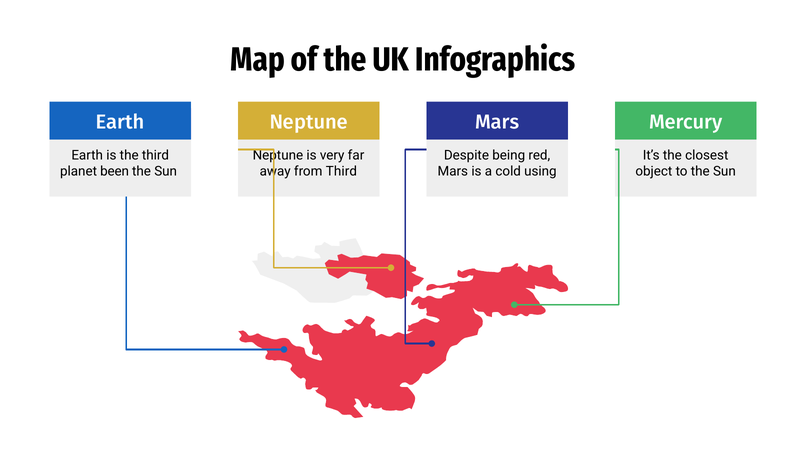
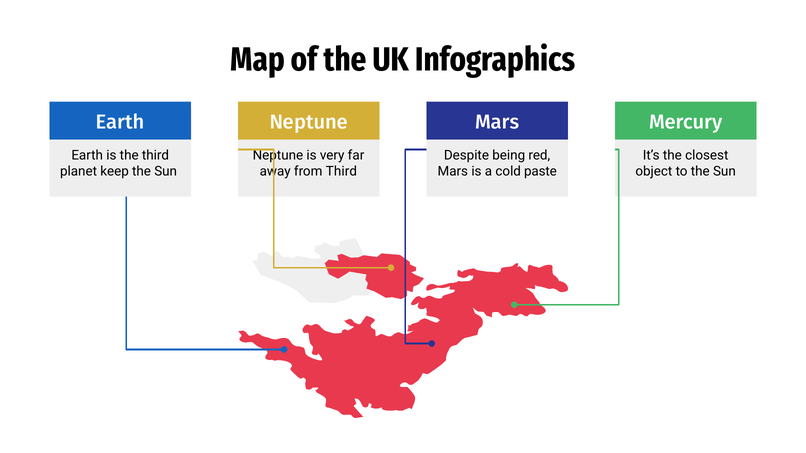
been: been -> keep
using: using -> paste
